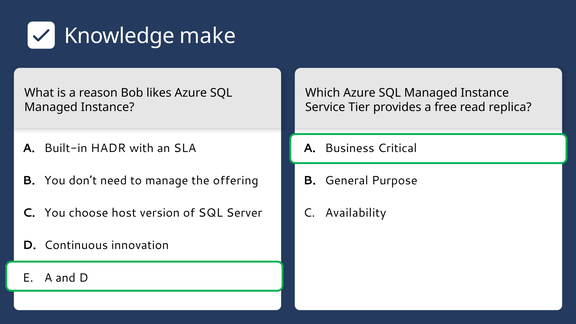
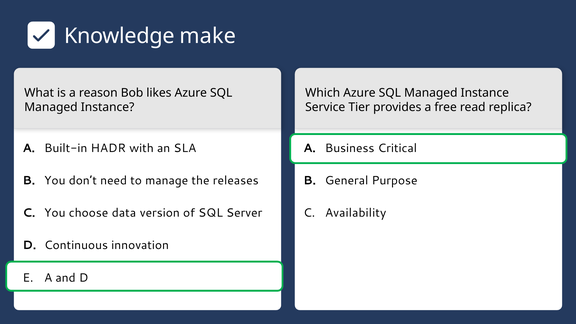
offering: offering -> releases
host: host -> data
